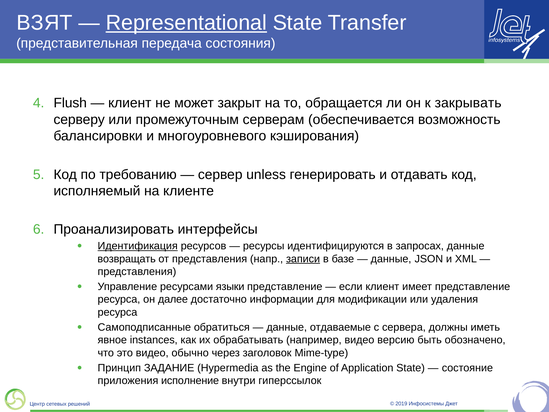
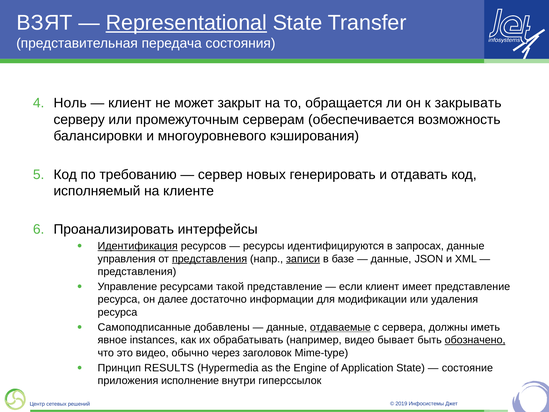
Flush: Flush -> Ноль
unless: unless -> новых
возвращать: возвращать -> управления
представления at (210, 259) underline: none -> present
языки: языки -> такой
обратиться: обратиться -> добавлены
отдаваемые underline: none -> present
версию: версию -> бывает
обозначено underline: none -> present
ЗАДАНИЕ: ЗАДАНИЕ -> RESULTS
